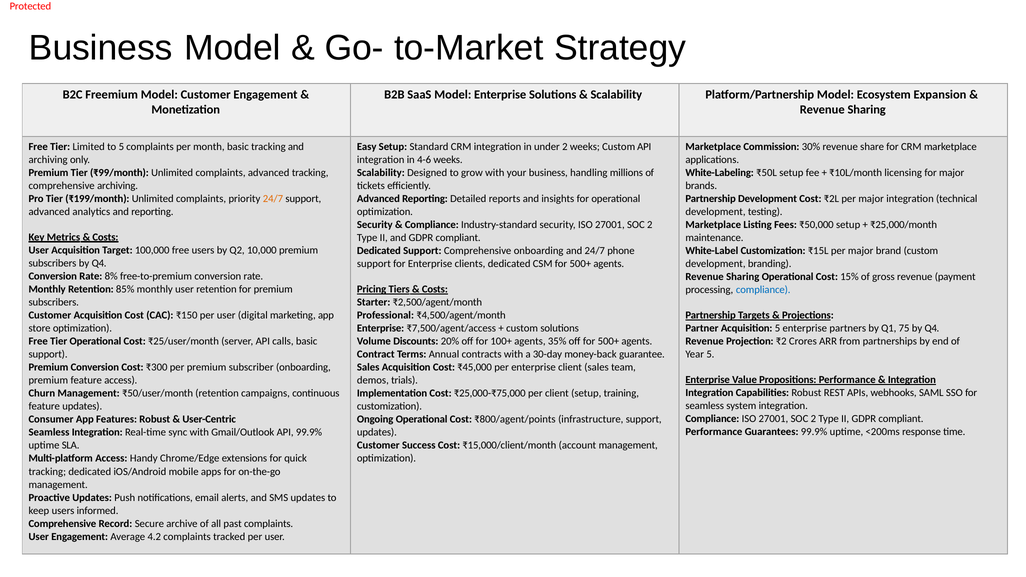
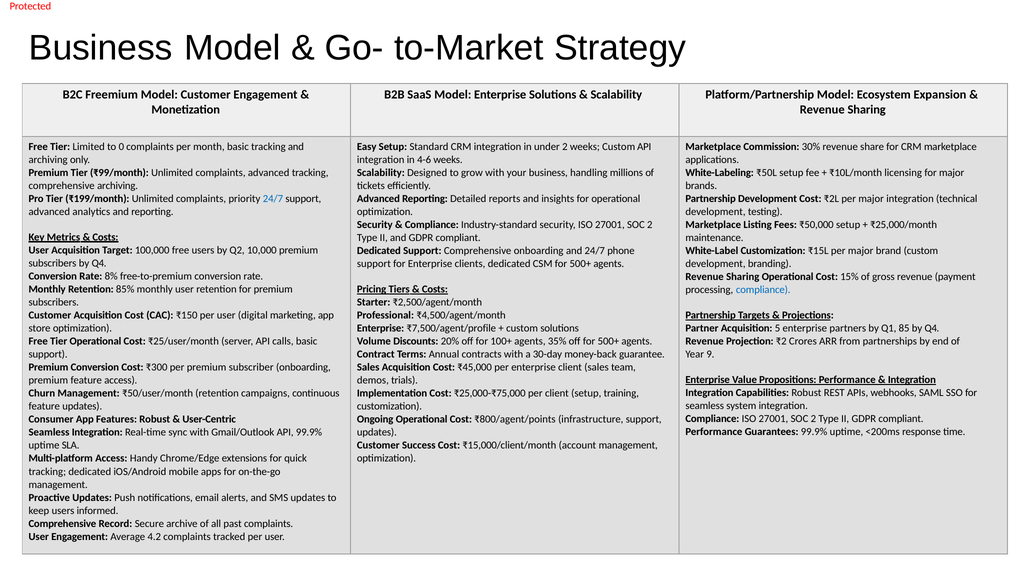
to 5: 5 -> 0
24/7 at (273, 199) colour: orange -> blue
₹7,500/agent/access: ₹7,500/agent/access -> ₹7,500/agent/profile
75: 75 -> 85
Year 5: 5 -> 9
